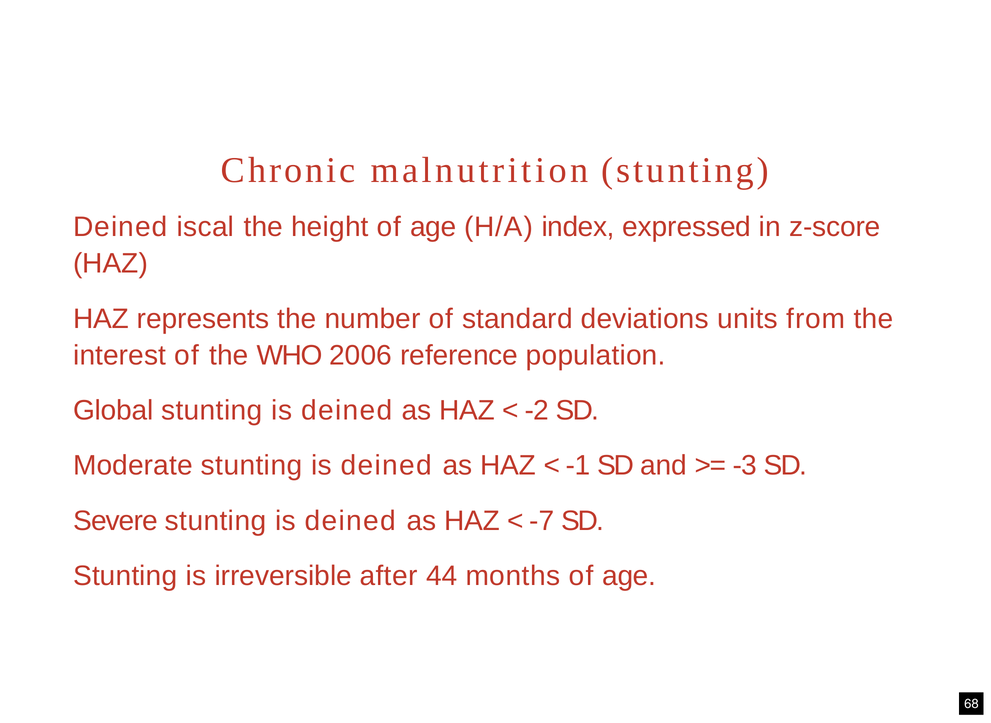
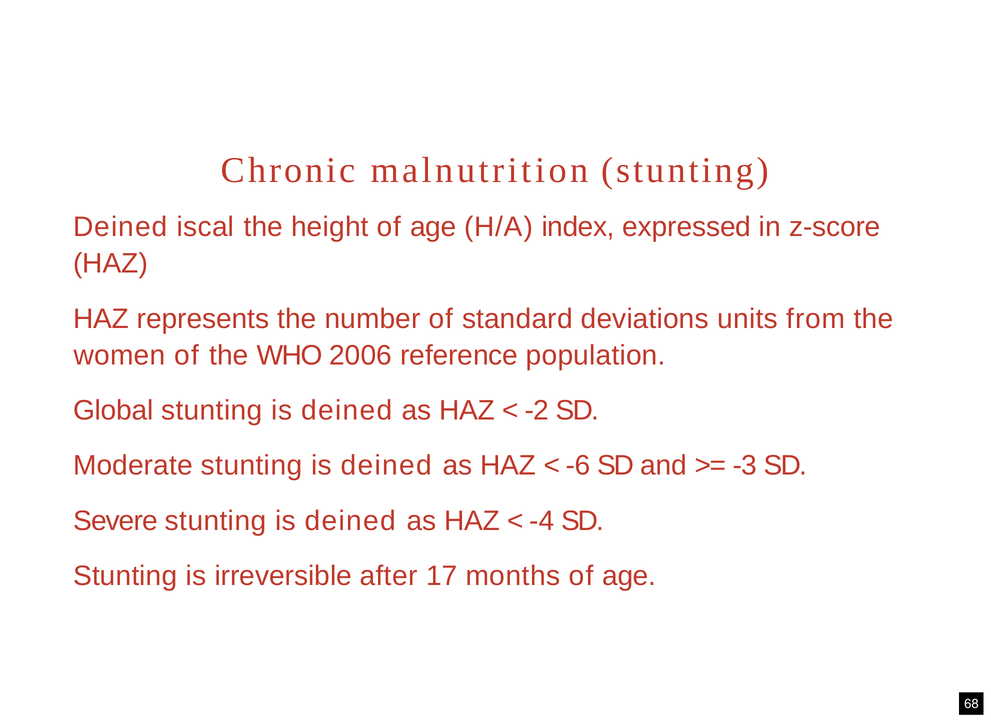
interest: interest -> women
-1: -1 -> -6
-7: -7 -> -4
44: 44 -> 17
